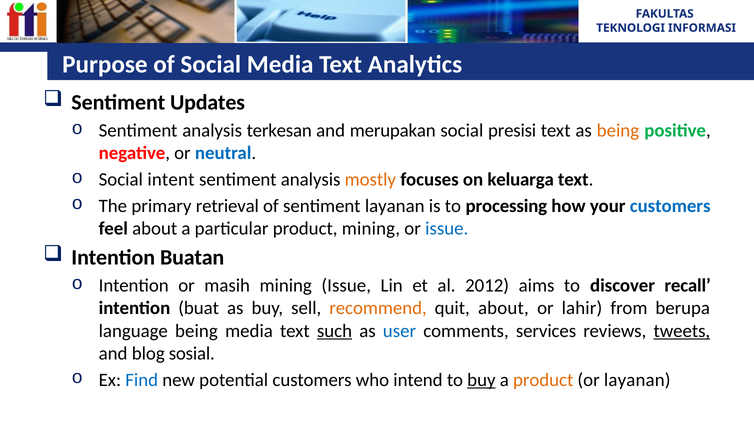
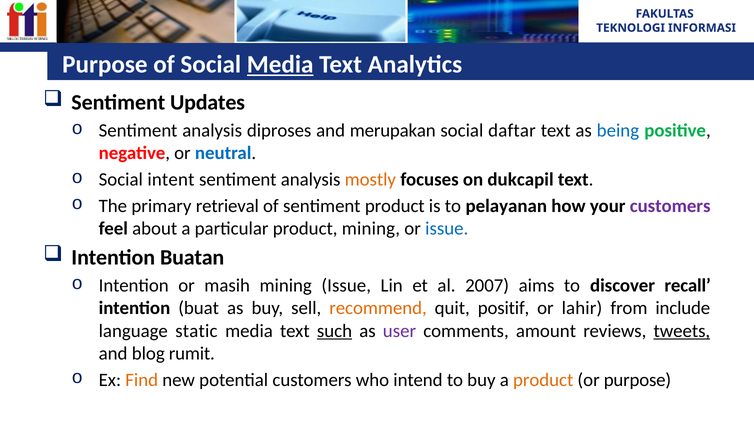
Media at (280, 64) underline: none -> present
terkesan: terkesan -> diproses
presisi: presisi -> daftar
being at (618, 130) colour: orange -> blue
keluarga: keluarga -> dukcapil
sentiment layanan: layanan -> product
processing: processing -> pelayanan
customers at (670, 206) colour: blue -> purple
2012: 2012 -> 2007
quit about: about -> positif
berupa: berupa -> include
language being: being -> static
user colour: blue -> purple
services: services -> amount
sosial: sosial -> rumit
Find colour: blue -> orange
buy at (481, 380) underline: present -> none
or layanan: layanan -> purpose
